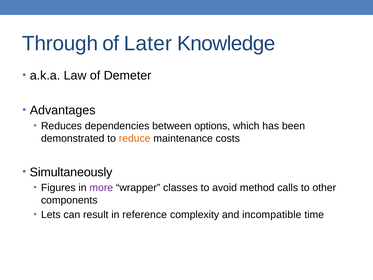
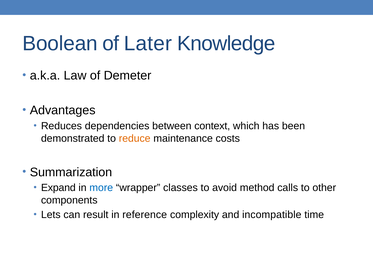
Through: Through -> Boolean
options: options -> context
Simultaneously: Simultaneously -> Summarization
Figures: Figures -> Expand
more colour: purple -> blue
